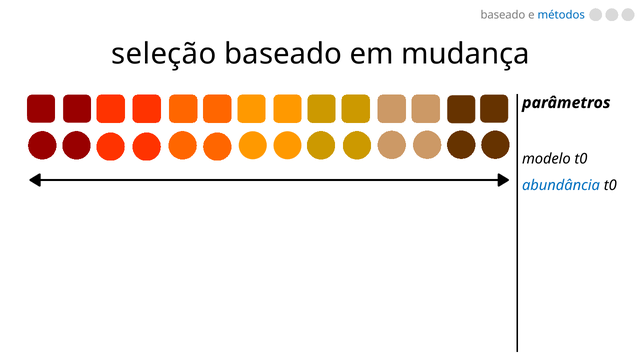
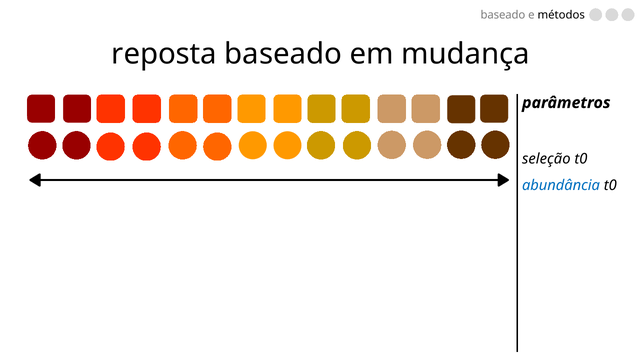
métodos colour: blue -> black
seleção: seleção -> reposta
modelo: modelo -> seleção
